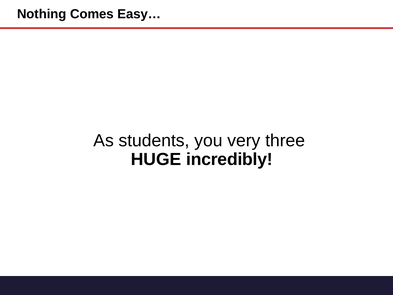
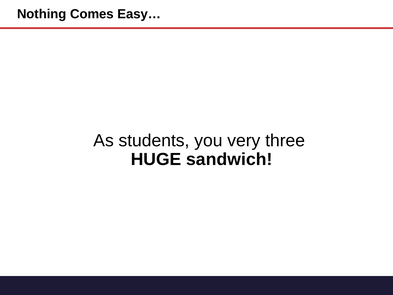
incredibly: incredibly -> sandwich
